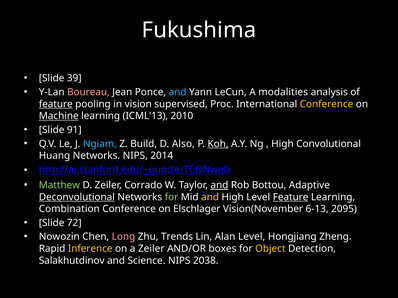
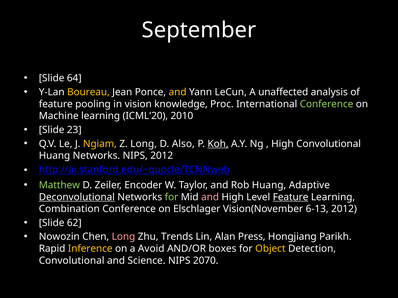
Fukushima: Fukushima -> September
39: 39 -> 64
Boureau colour: pink -> yellow
and at (178, 92) colour: light blue -> yellow
modalities: modalities -> unaffected
feature at (56, 104) underline: present -> none
supervised: supervised -> knowledge
Conference at (327, 104) colour: yellow -> light green
Machine underline: present -> none
ICML'13: ICML'13 -> ICML'20
91: 91 -> 23
Ngiam colour: light blue -> yellow
Z Build: Build -> Long
NIPS 2014: 2014 -> 2012
Corrado: Corrado -> Encoder
and at (219, 185) underline: present -> none
Rob Bottou: Bottou -> Huang
and at (210, 197) colour: yellow -> pink
6-13 2095: 2095 -> 2012
72: 72 -> 62
Alan Level: Level -> Press
Zheng: Zheng -> Parikh
a Zeiler: Zeiler -> Avoid
Salakhutdinov at (72, 261): Salakhutdinov -> Convolutional
2038: 2038 -> 2070
